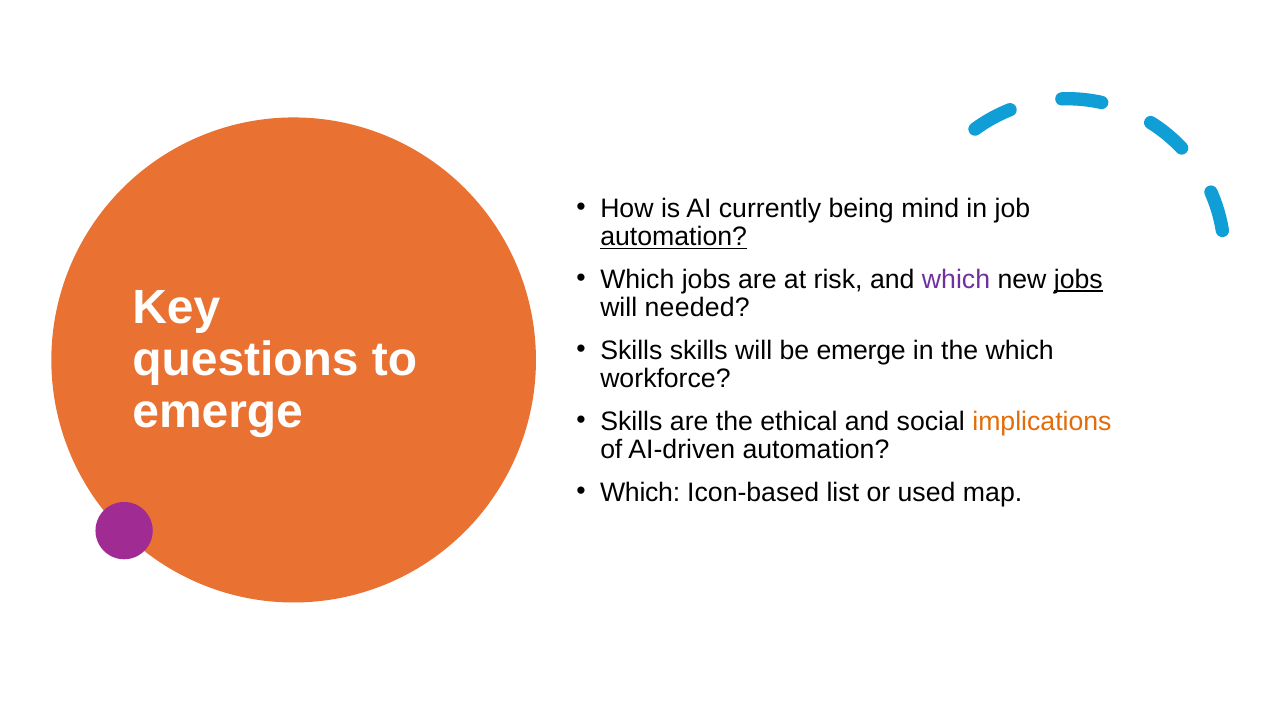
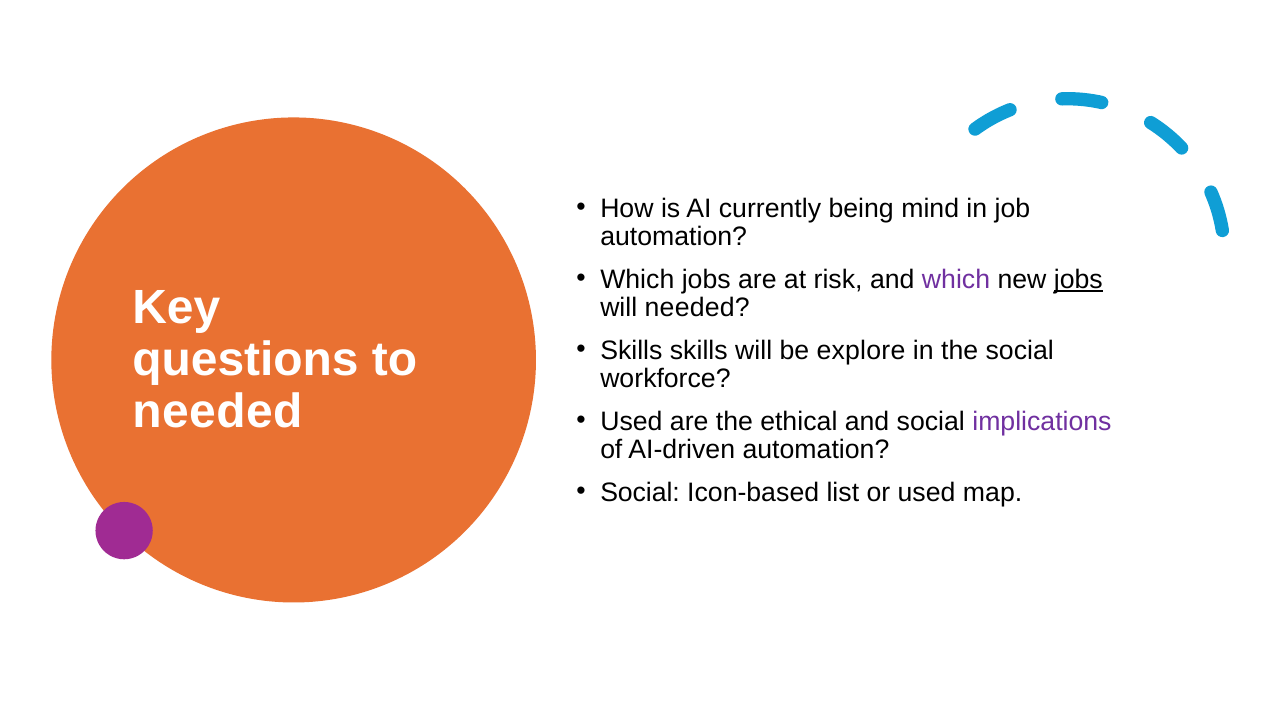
automation at (674, 237) underline: present -> none
be emerge: emerge -> explore
the which: which -> social
emerge at (218, 411): emerge -> needed
Skills at (631, 421): Skills -> Used
implications colour: orange -> purple
Which at (640, 492): Which -> Social
